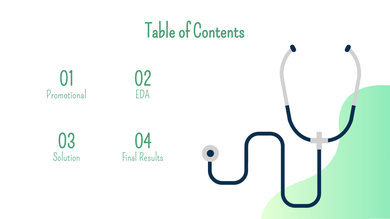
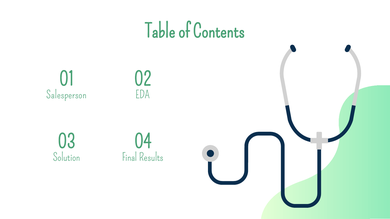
Promotional: Promotional -> Salesperson
